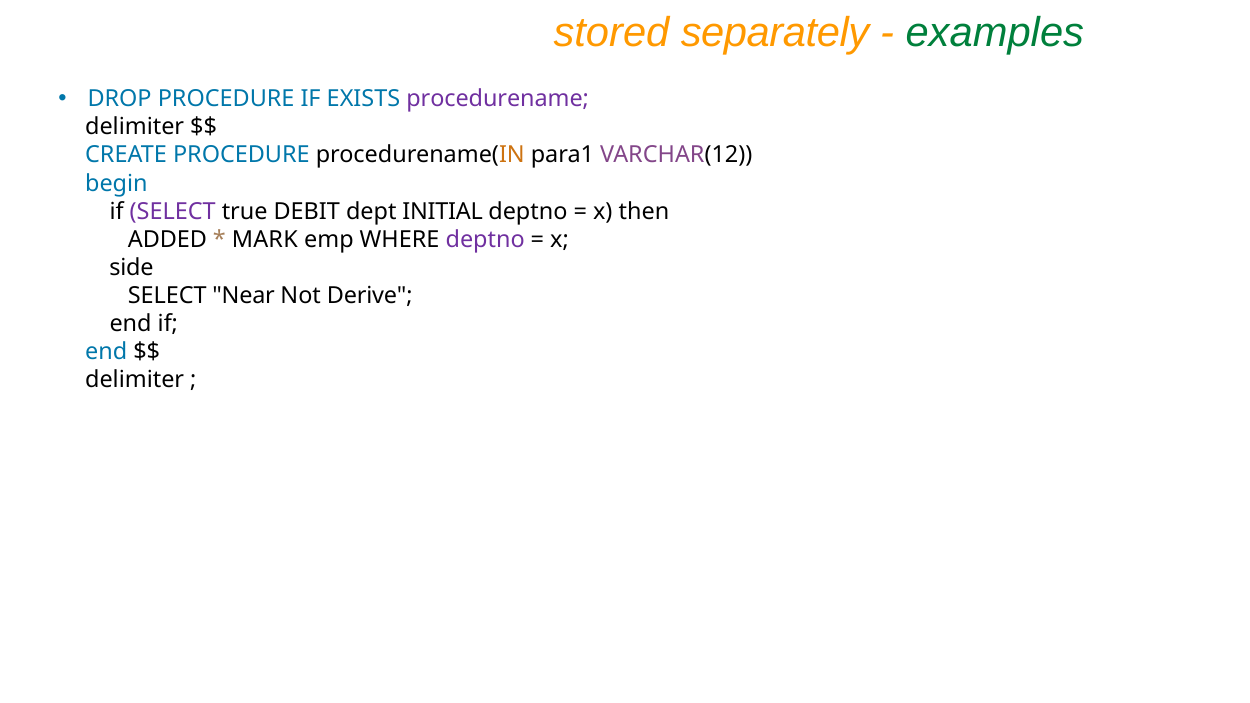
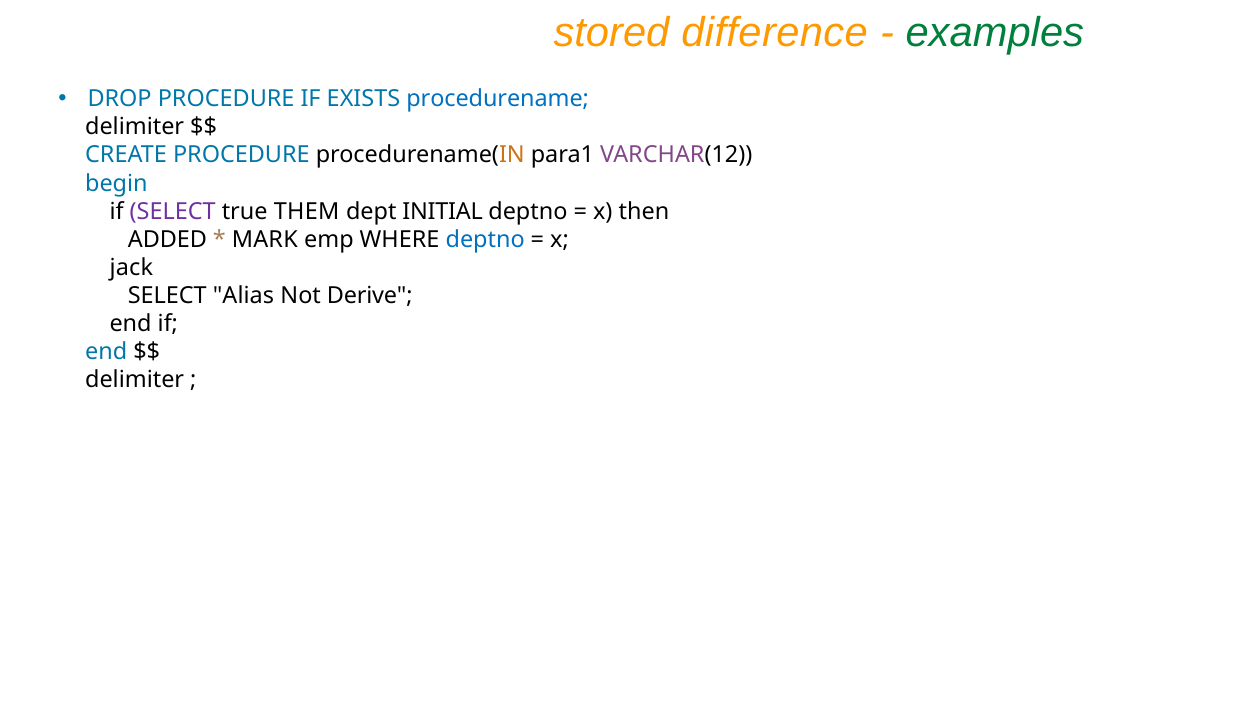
separately: separately -> difference
procedurename colour: purple -> blue
DEBIT: DEBIT -> THEM
deptno at (485, 240) colour: purple -> blue
side: side -> jack
Near: Near -> Alias
